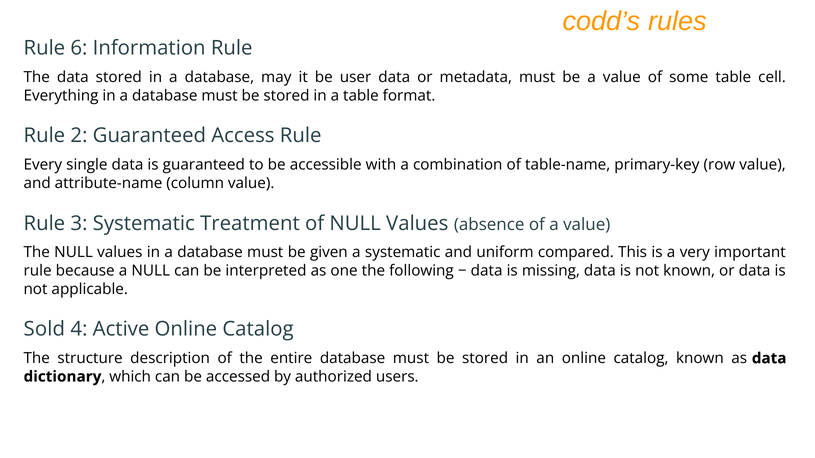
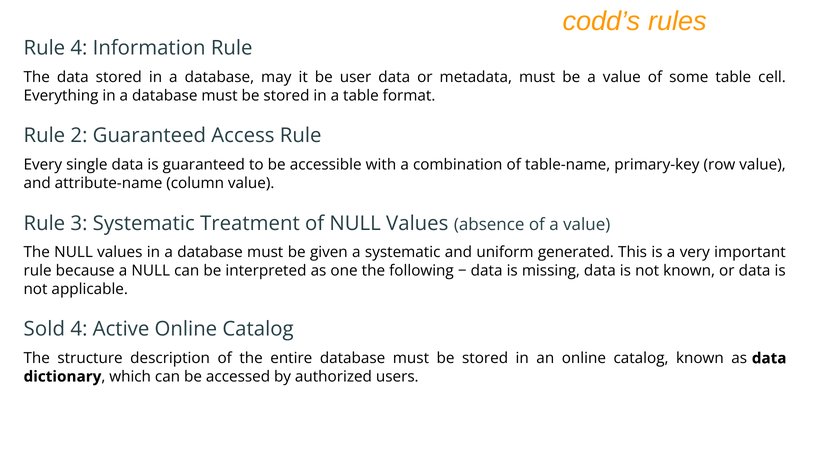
Rule 6: 6 -> 4
compared: compared -> generated
